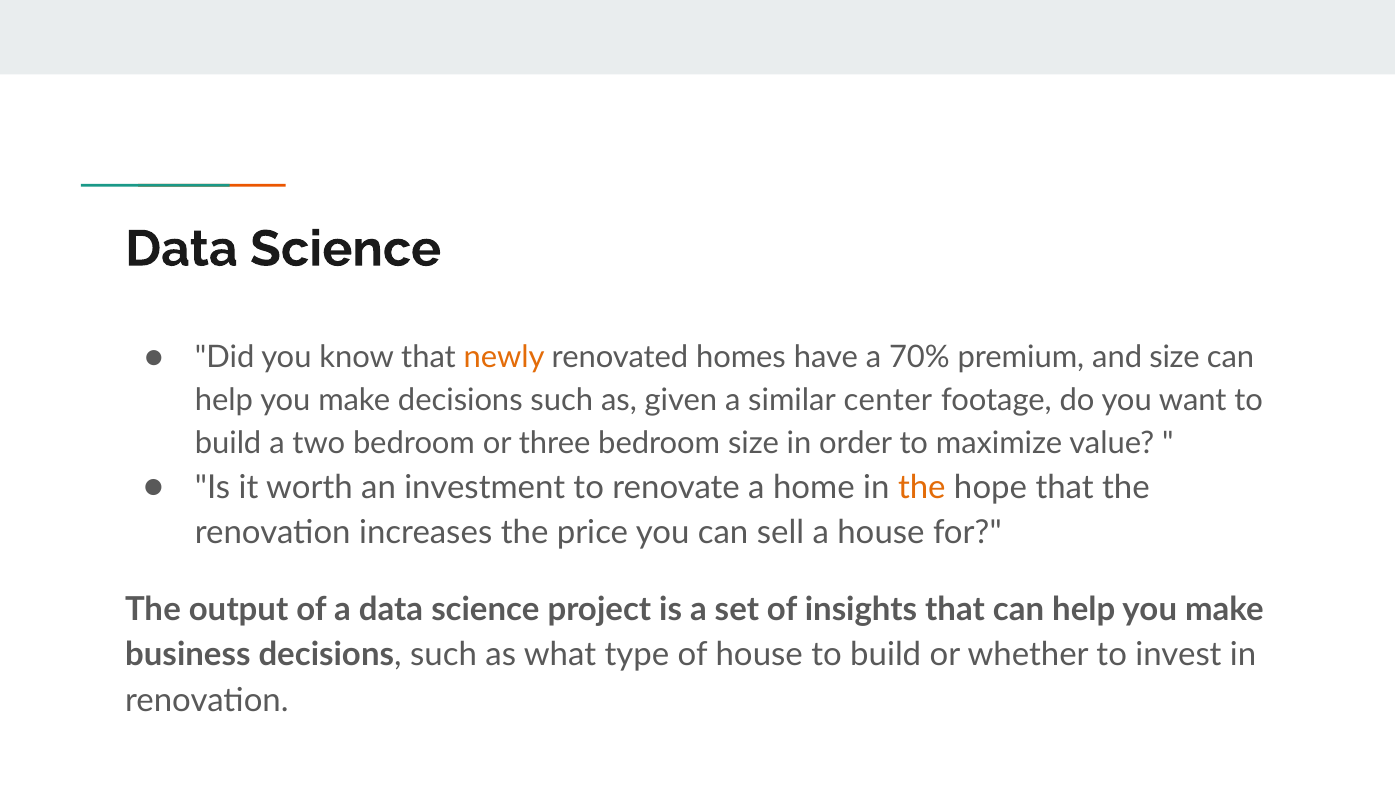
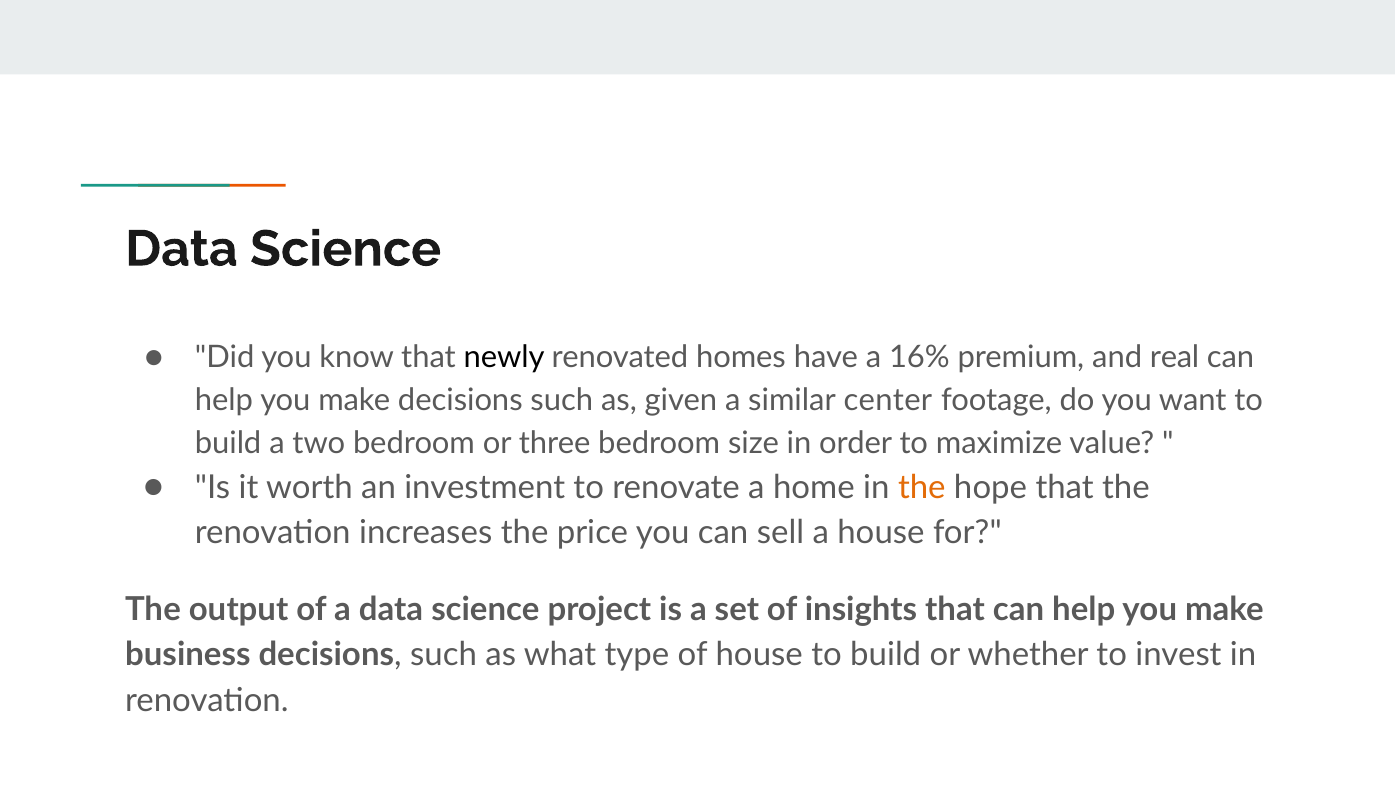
newly colour: orange -> black
70%: 70% -> 16%
and size: size -> real
